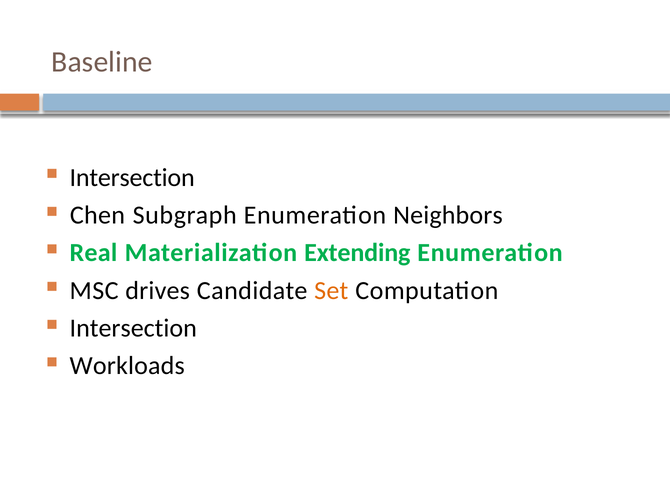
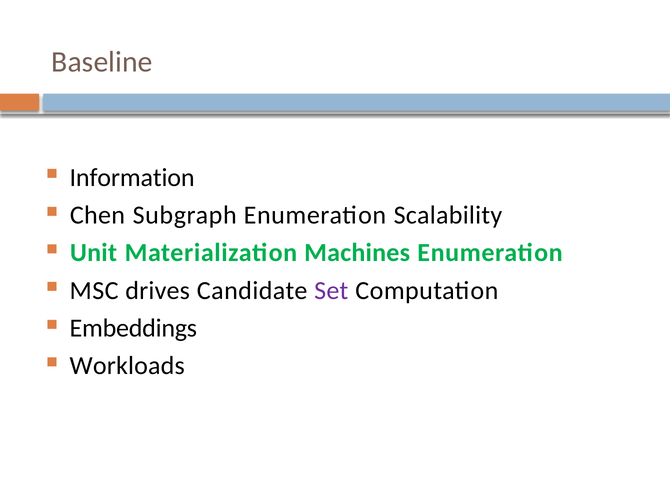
Intersection at (132, 178): Intersection -> Information
Neighbors: Neighbors -> Scalability
Real: Real -> Unit
Extending: Extending -> Machines
Set colour: orange -> purple
Intersection at (133, 329): Intersection -> Embeddings
